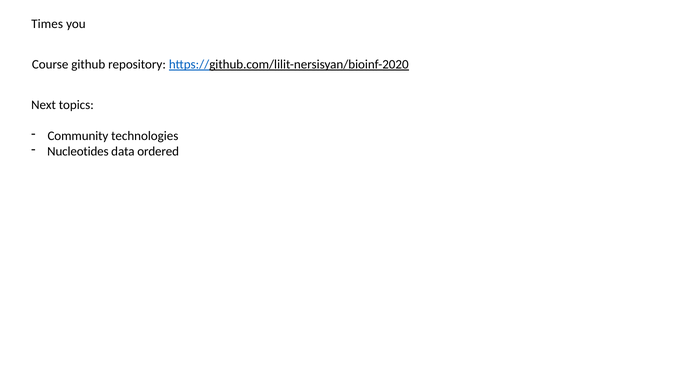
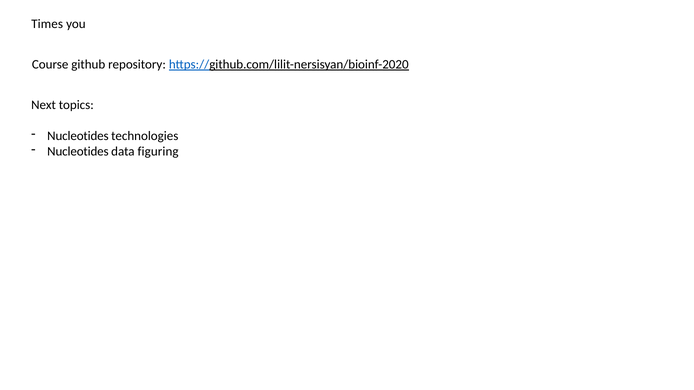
Community at (78, 136): Community -> Nucleotides
ordered: ordered -> figuring
